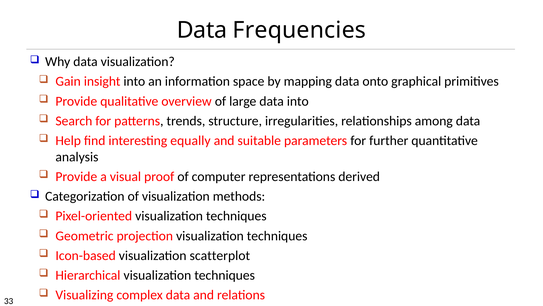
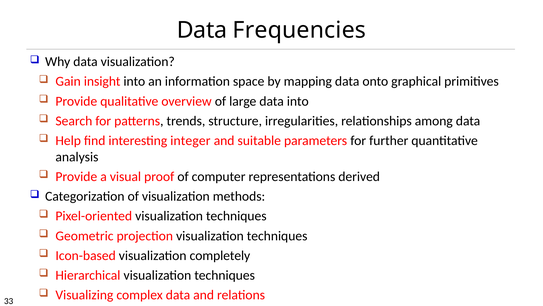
equally: equally -> integer
scatterplot: scatterplot -> completely
